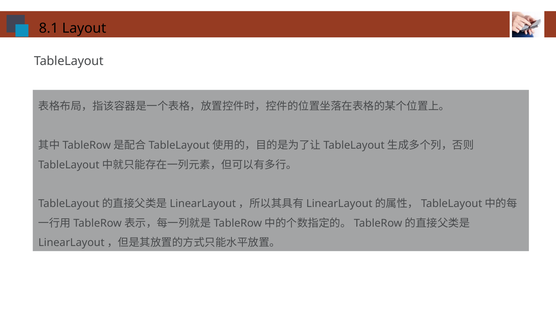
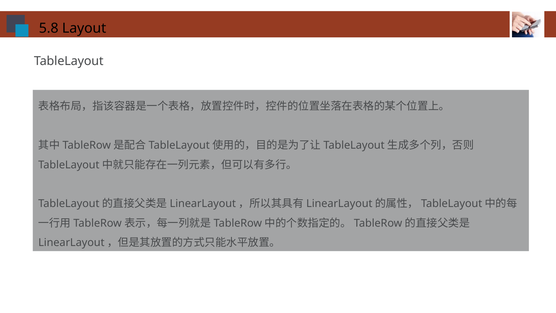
8.1: 8.1 -> 5.8
